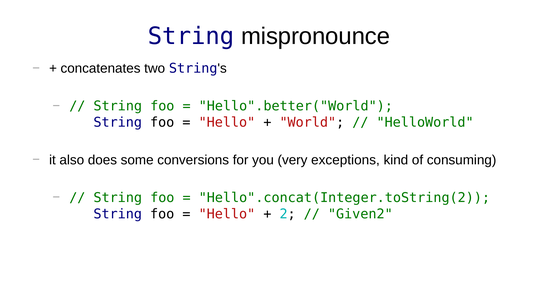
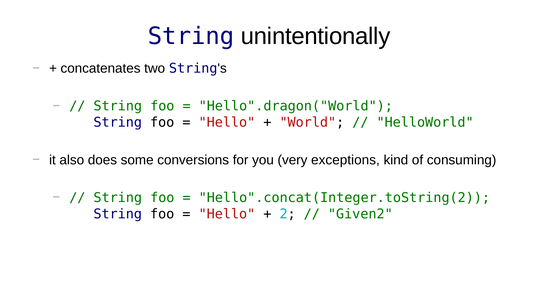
mispronounce: mispronounce -> unintentionally
Hello".better("World: Hello".better("World -> Hello".dragon("World
